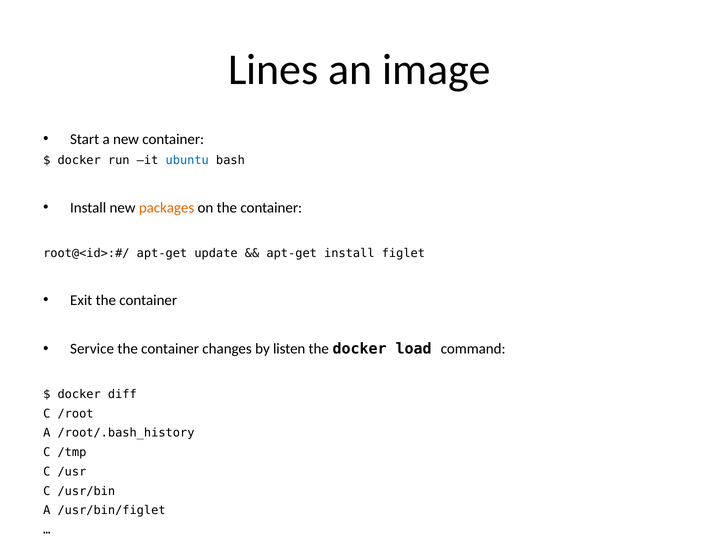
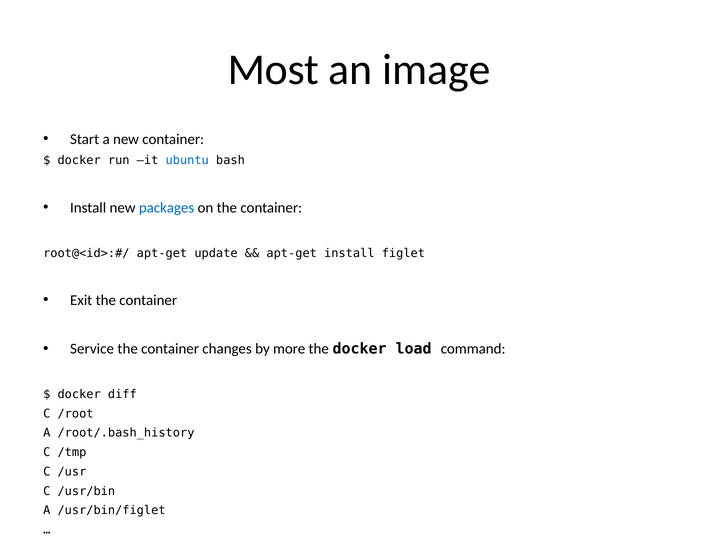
Lines: Lines -> Most
packages colour: orange -> blue
listen: listen -> more
